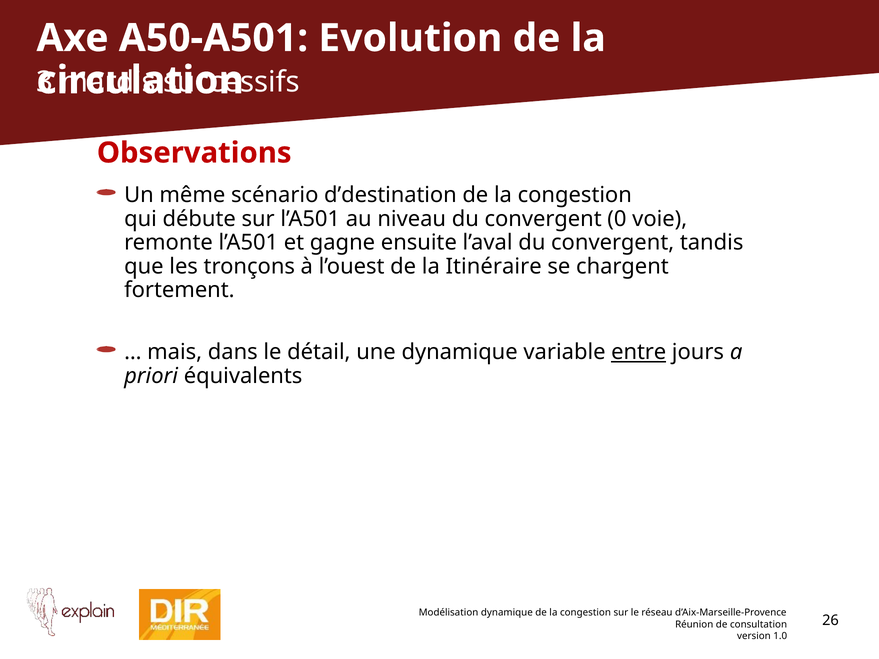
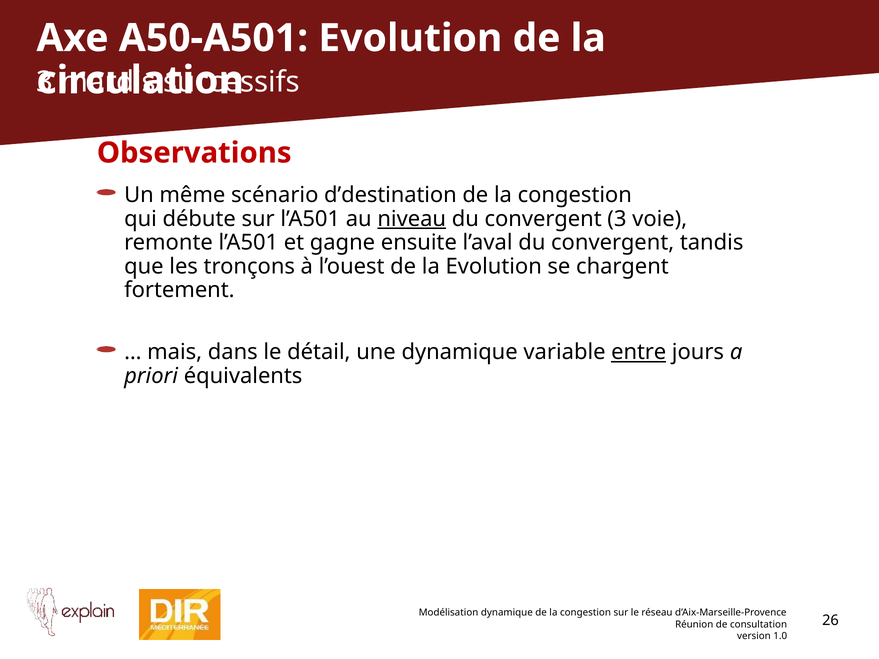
niveau underline: none -> present
convergent 0: 0 -> 3
la Itinéraire: Itinéraire -> Evolution
